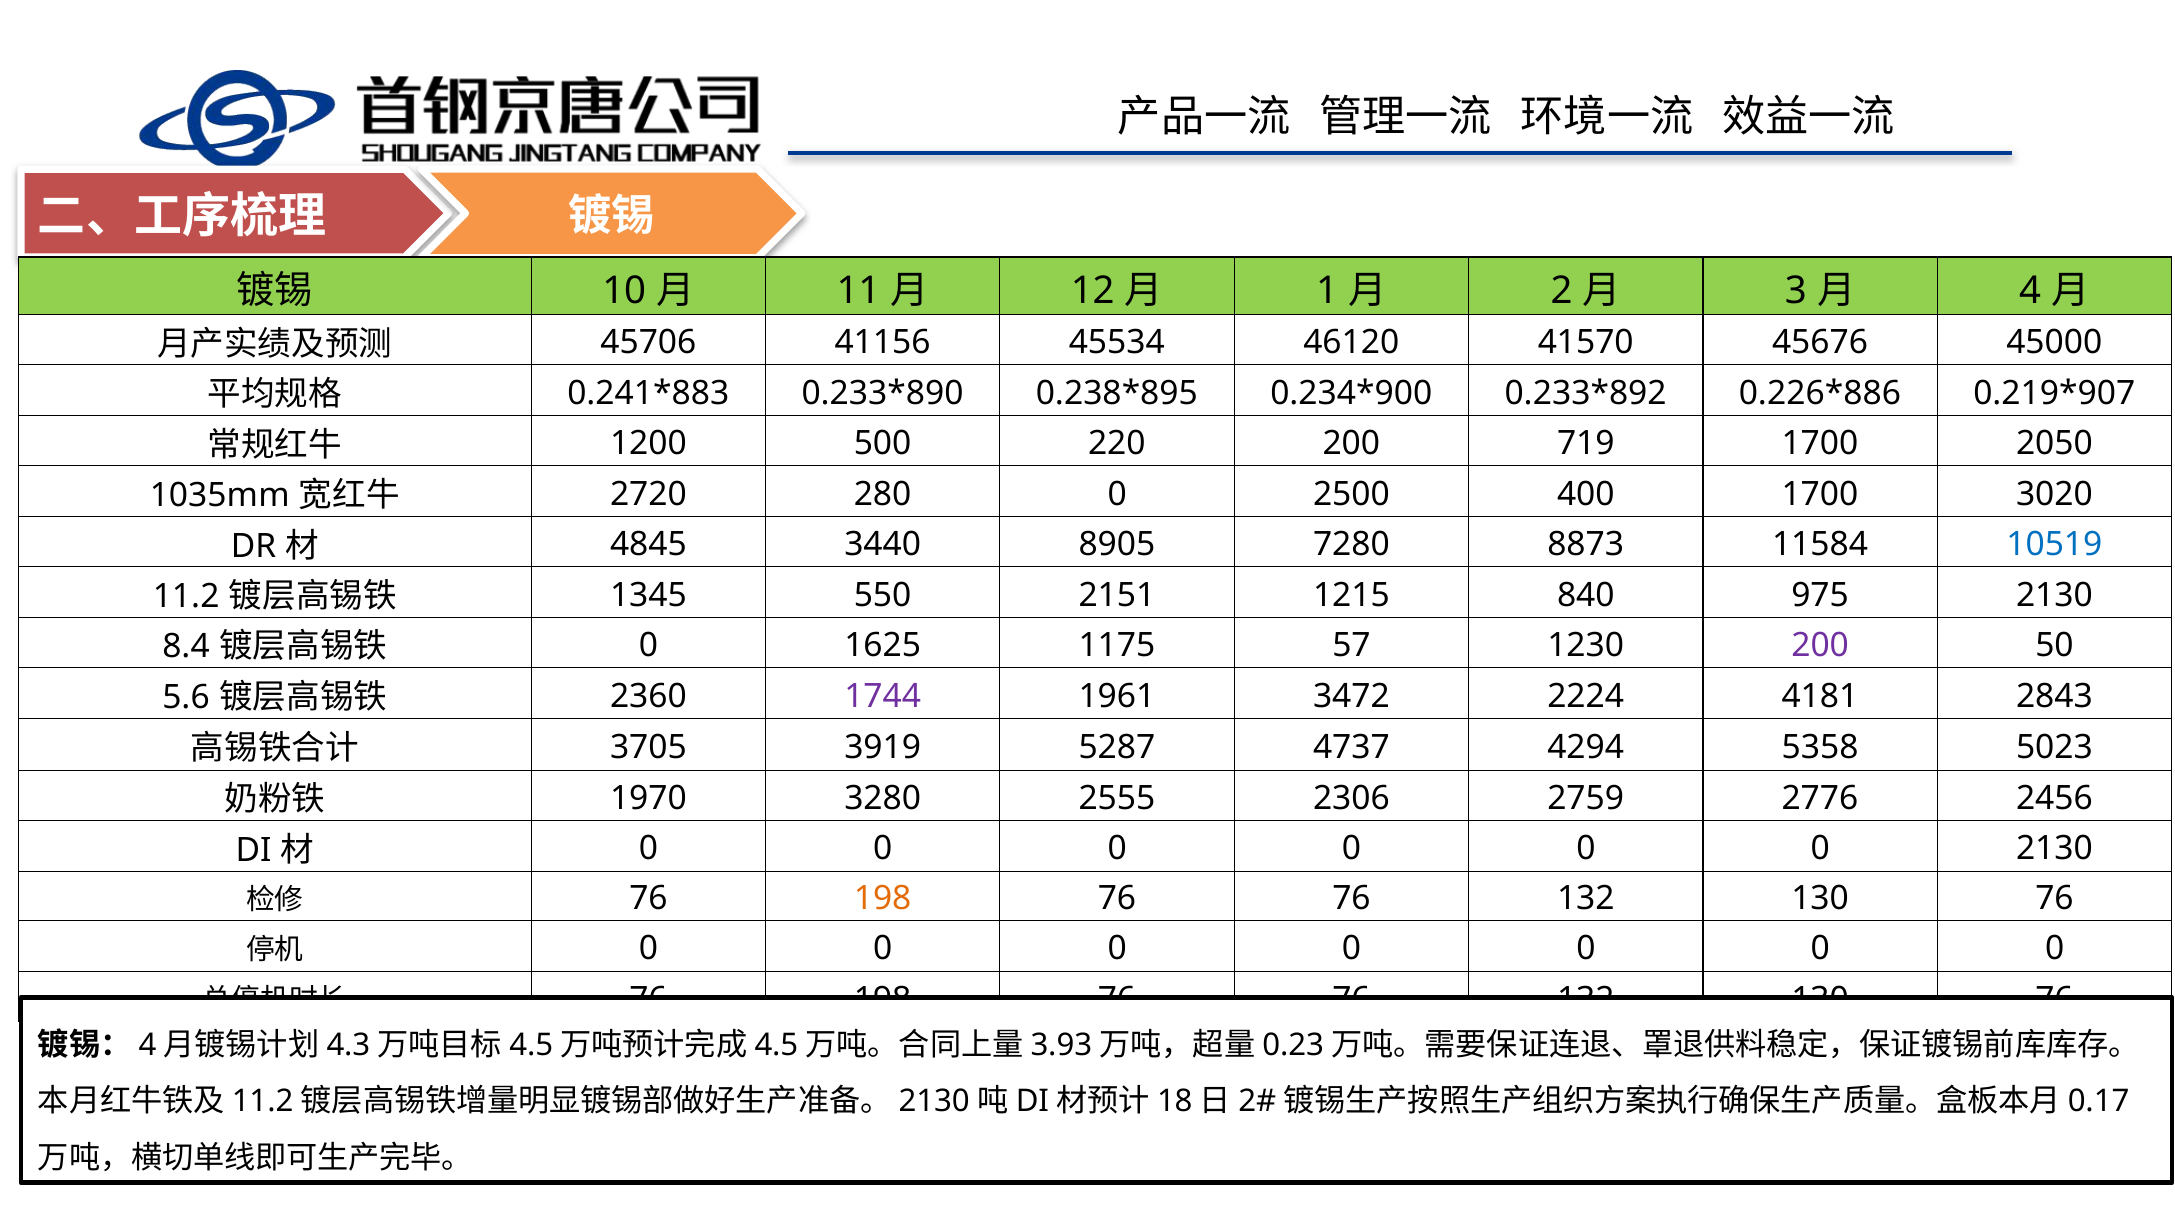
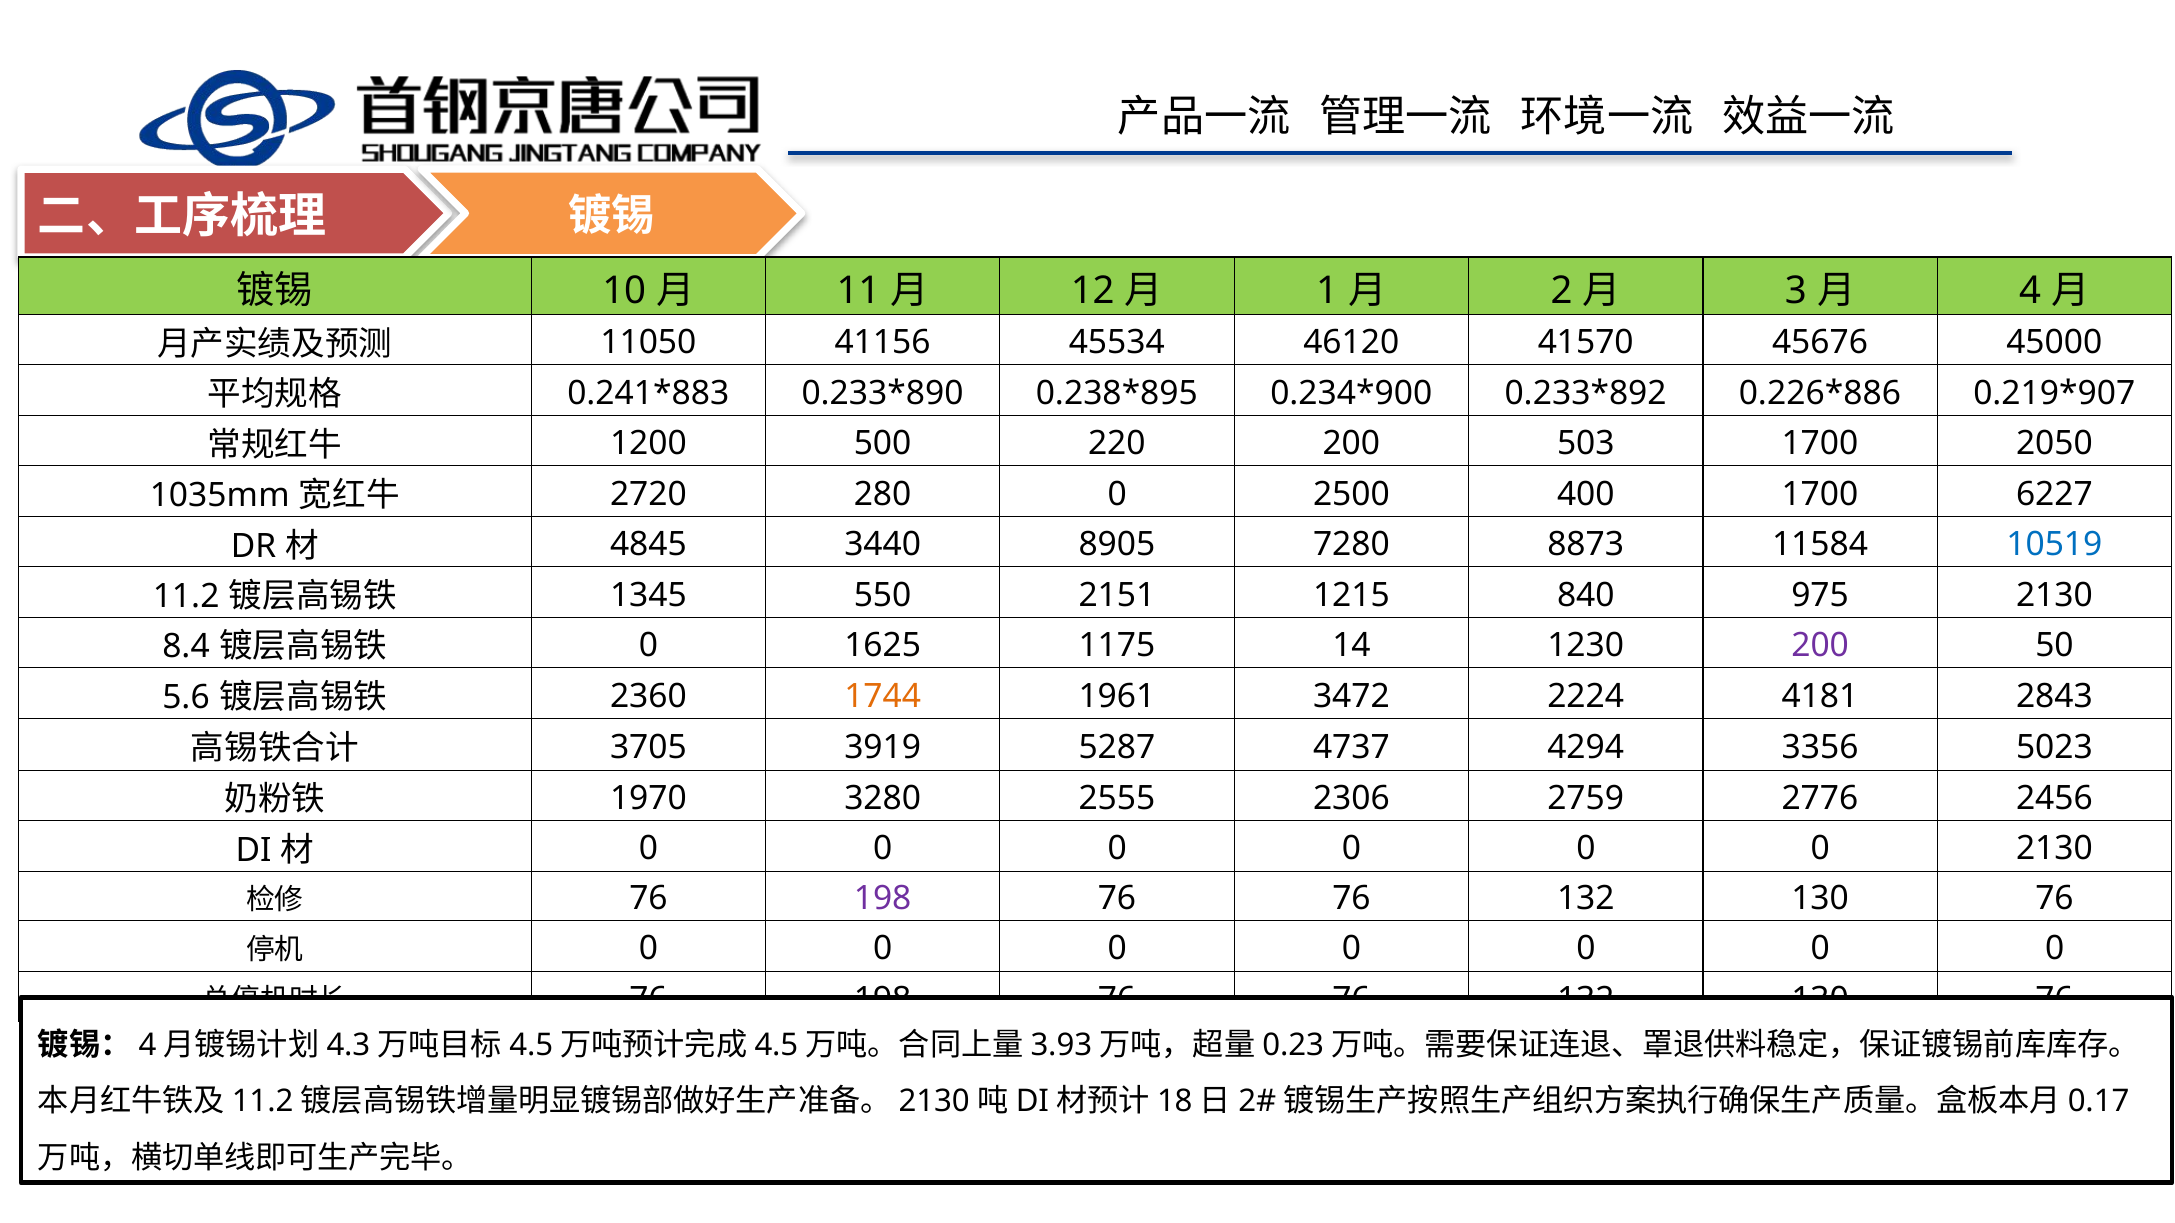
45706: 45706 -> 11050
719: 719 -> 503
3020: 3020 -> 6227
57: 57 -> 14
1744 colour: purple -> orange
5358: 5358 -> 3356
198 at (883, 899) colour: orange -> purple
